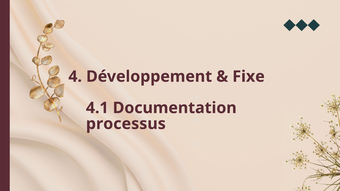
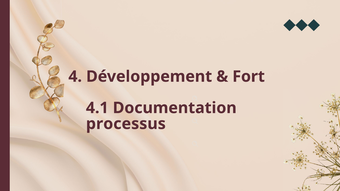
Fixe: Fixe -> Fort
